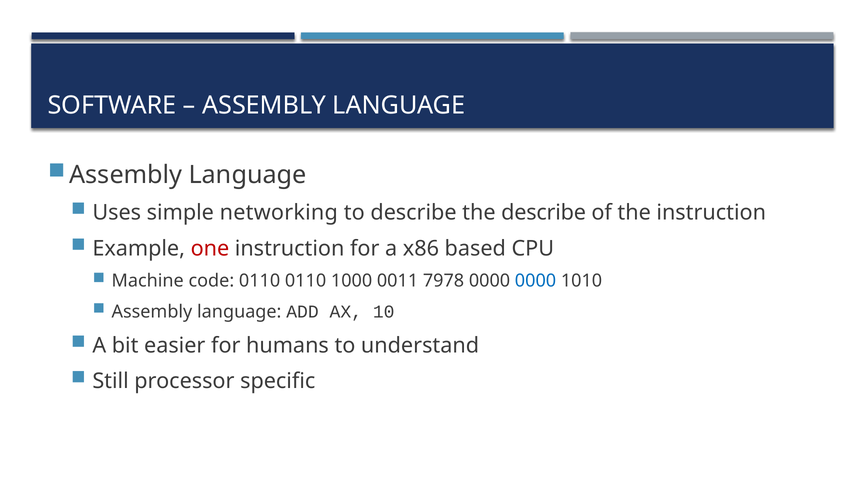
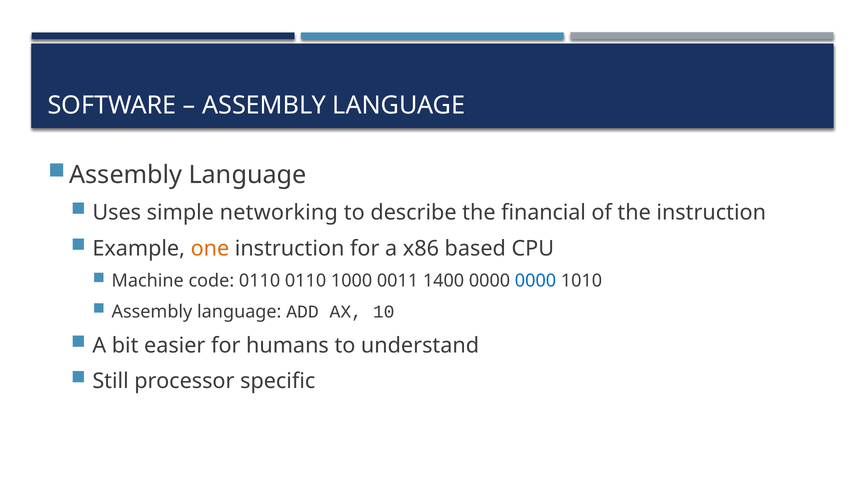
the describe: describe -> financial
one colour: red -> orange
7978: 7978 -> 1400
